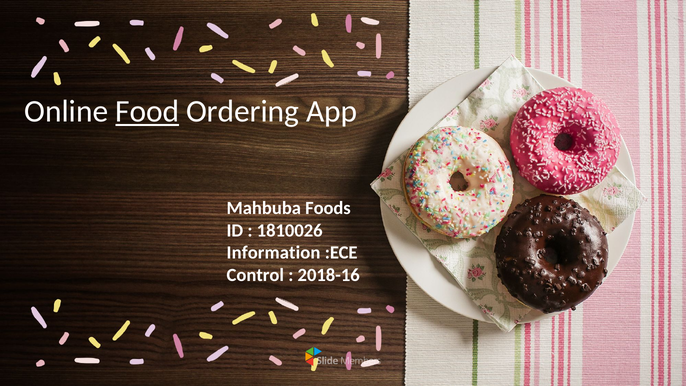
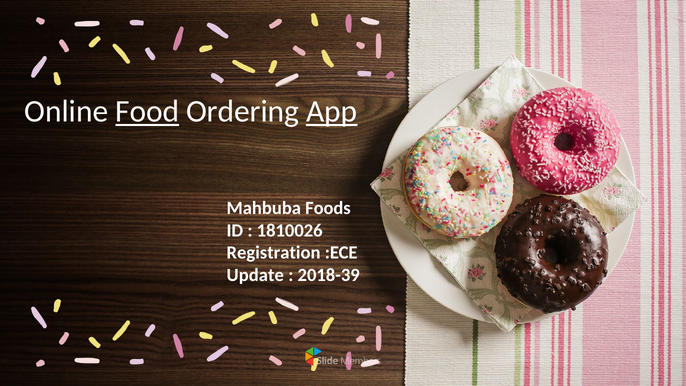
App underline: none -> present
Information: Information -> Registration
Control: Control -> Update
2018-16: 2018-16 -> 2018-39
